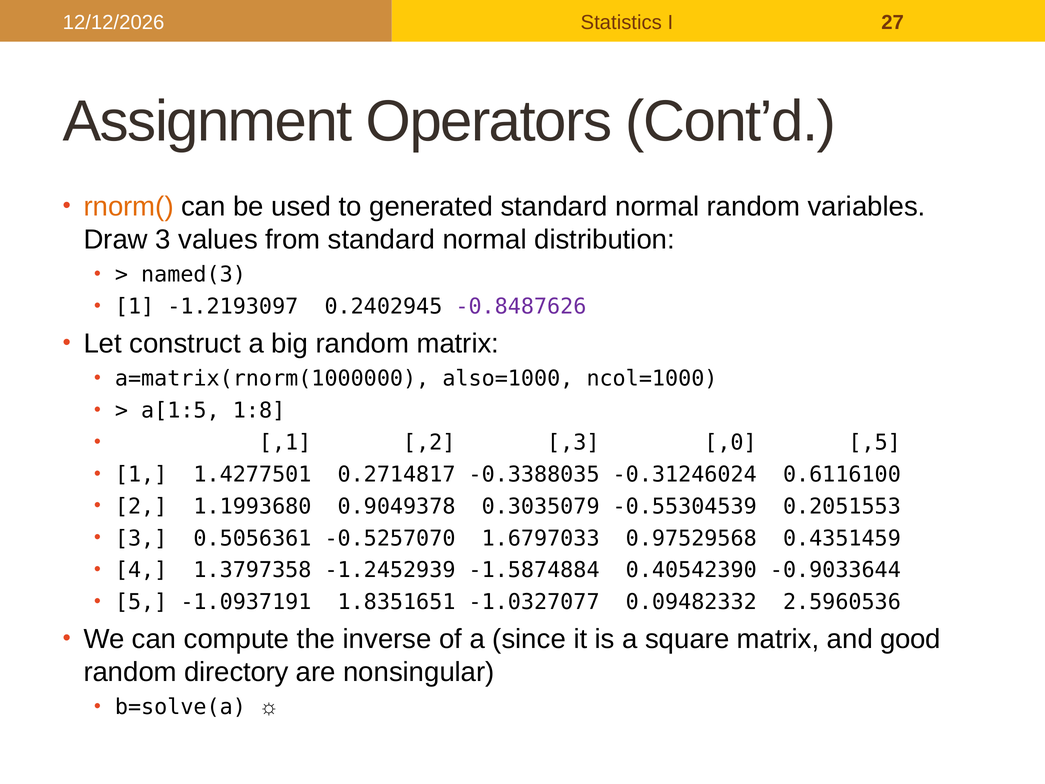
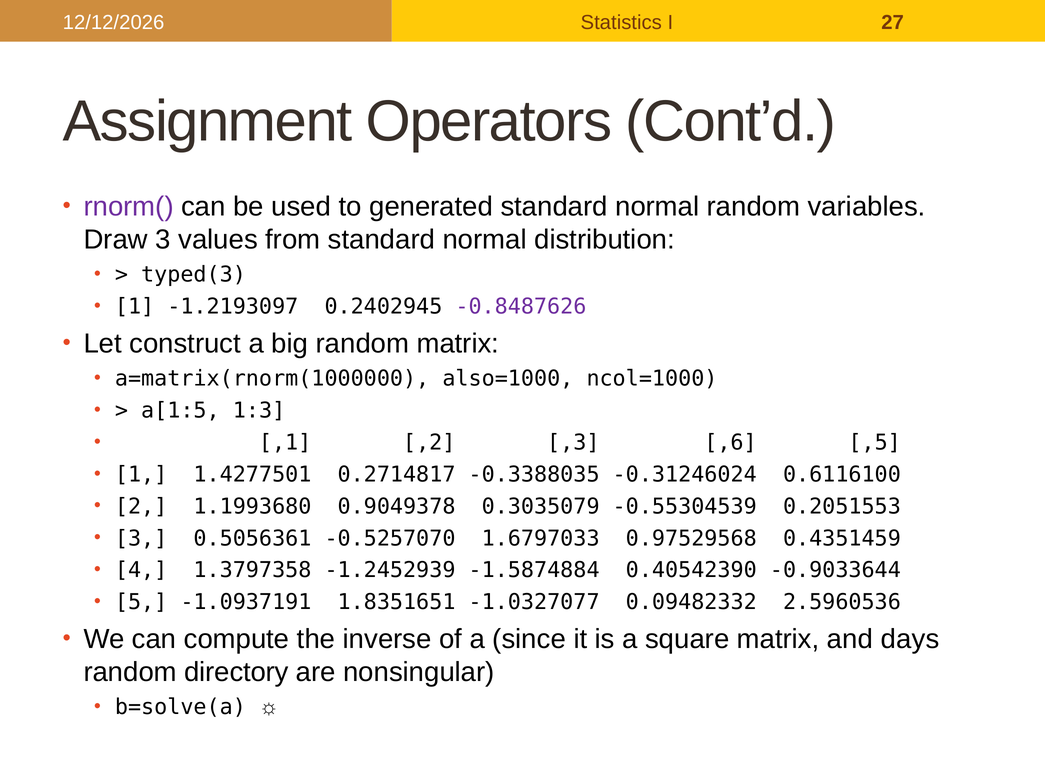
rnorm( colour: orange -> purple
named(3: named(3 -> typed(3
1:8: 1:8 -> 1:3
,0: ,0 -> ,6
good: good -> days
